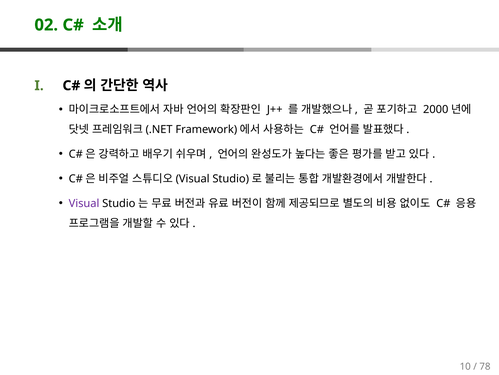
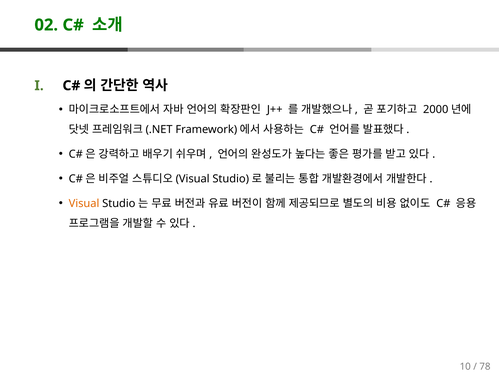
Visual colour: purple -> orange
